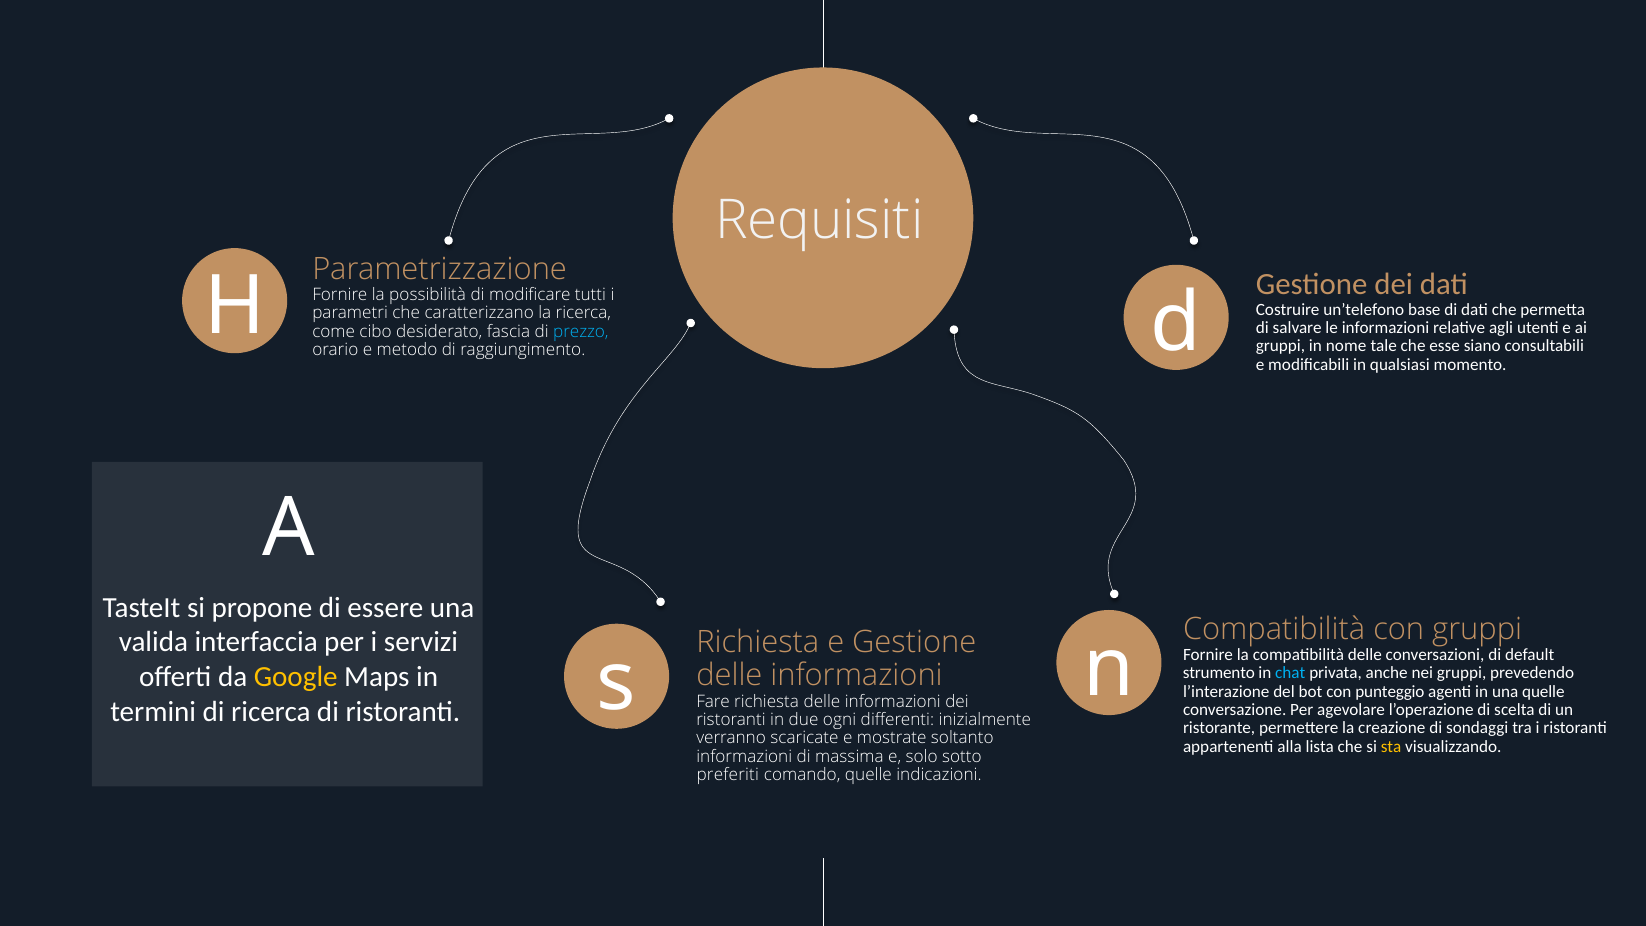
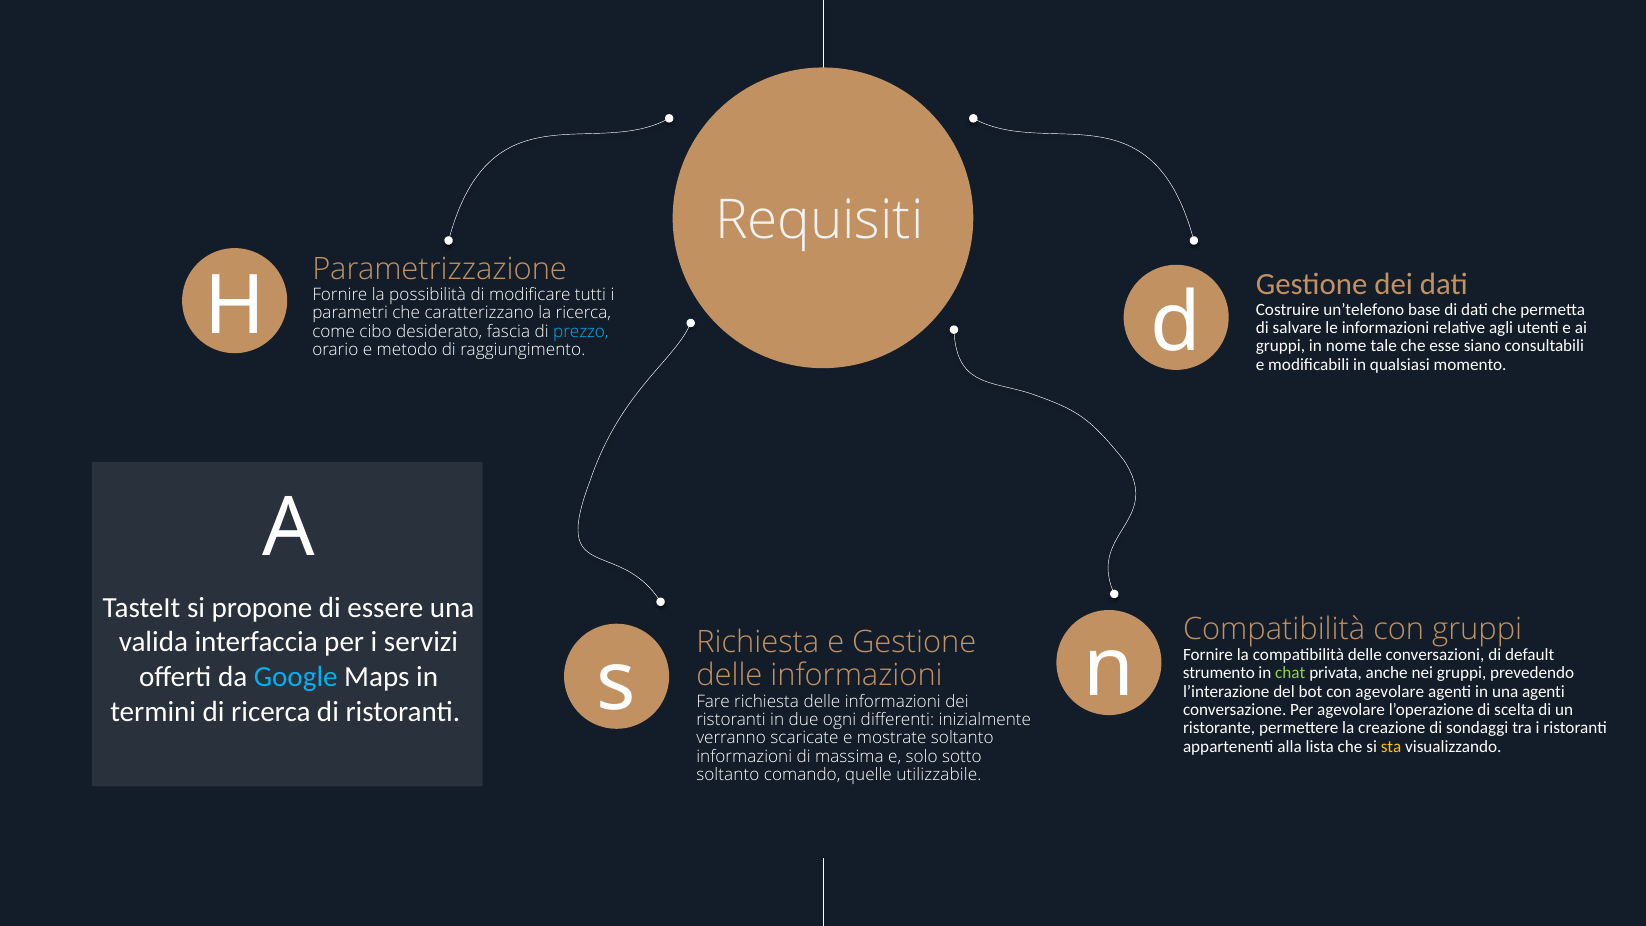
Google colour: yellow -> light blue
chat colour: light blue -> light green
con punteggio: punteggio -> agevolare
una quelle: quelle -> agenti
preferiti at (728, 775): preferiti -> soltanto
indicazioni: indicazioni -> utilizzabile
